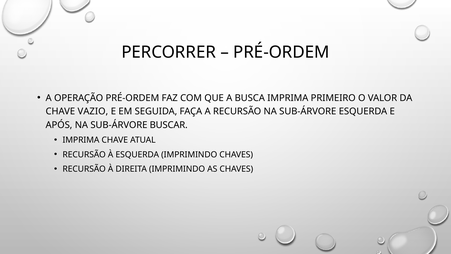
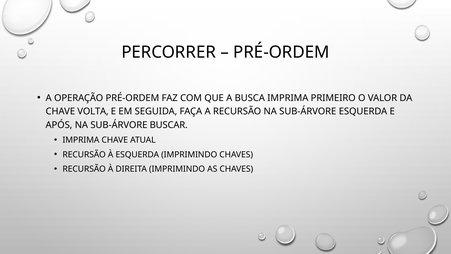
VAZIO: VAZIO -> VOLTA
